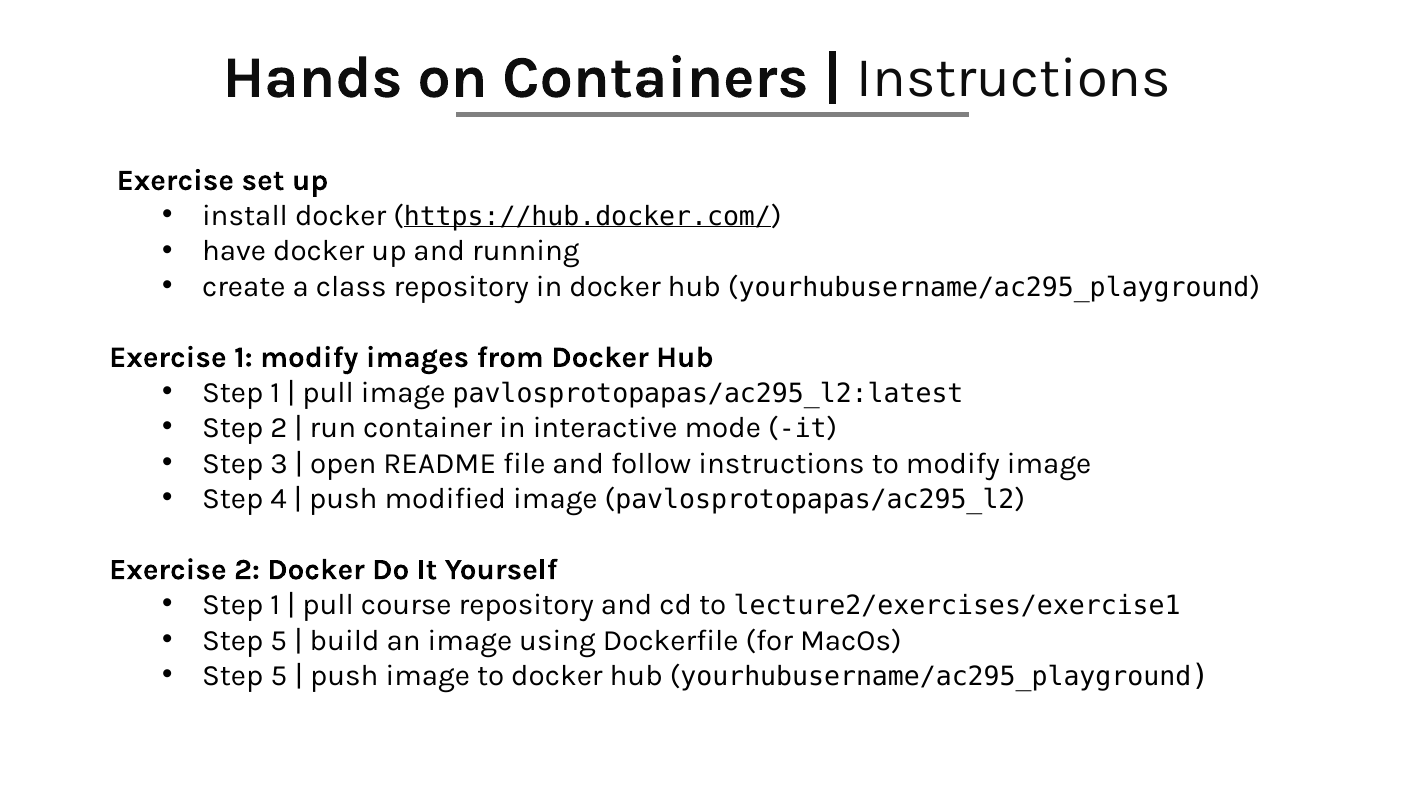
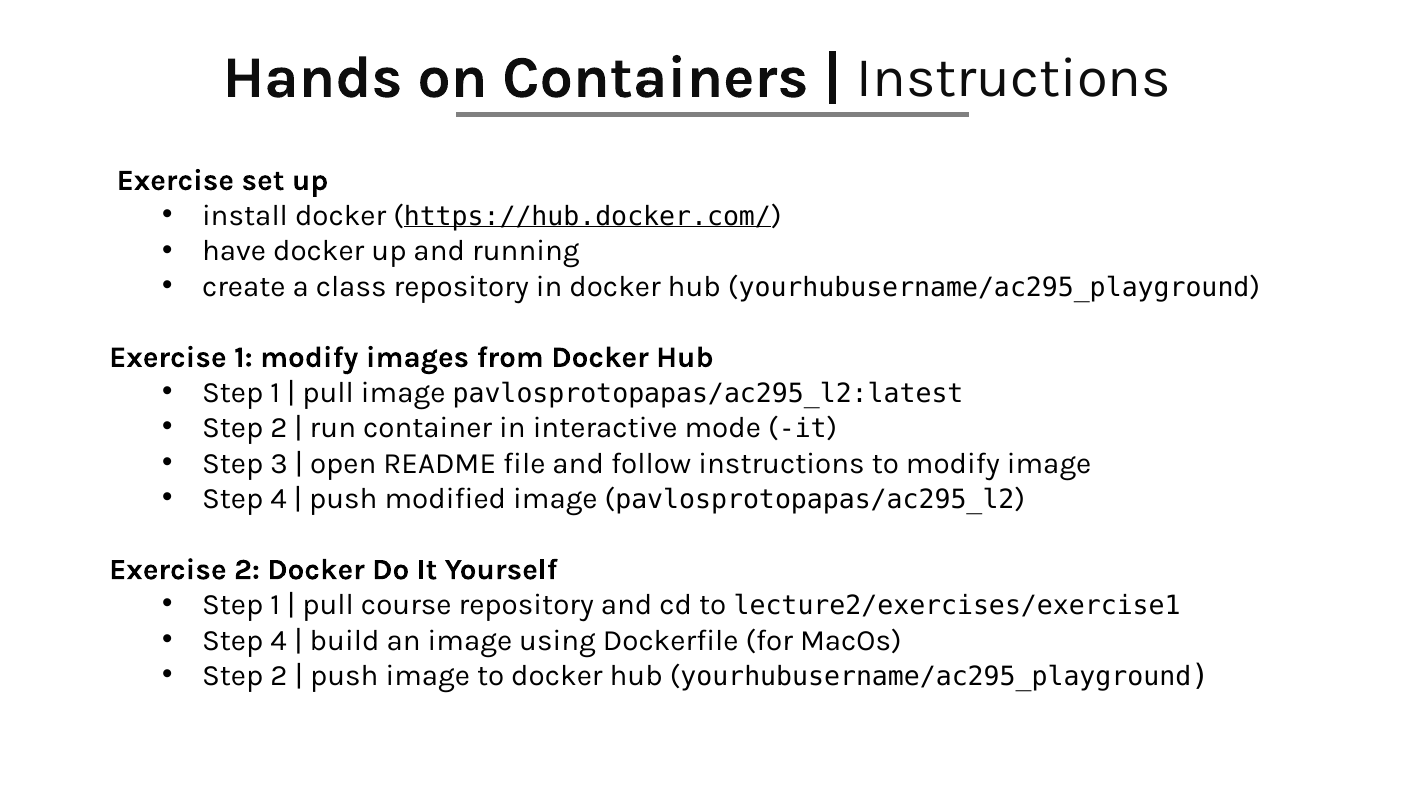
5 at (279, 640): 5 -> 4
5 at (279, 676): 5 -> 2
